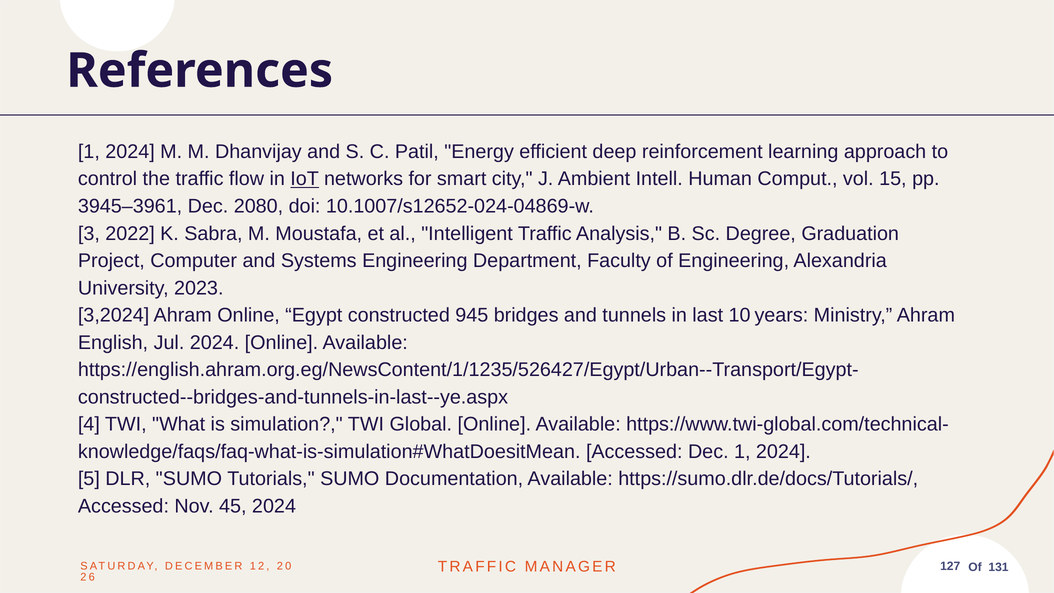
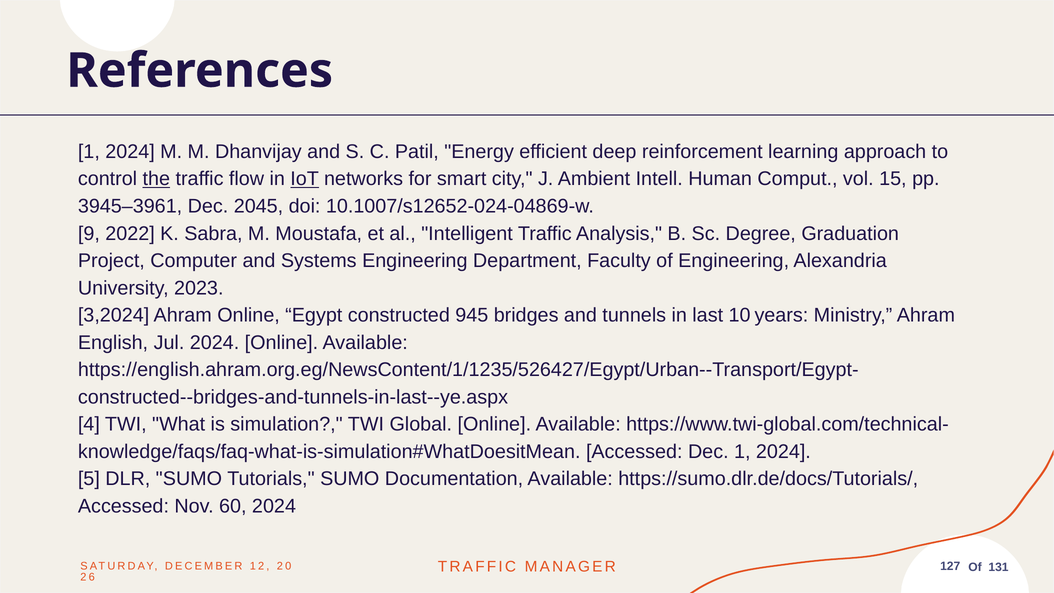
the underline: none -> present
2080: 2080 -> 2045
3: 3 -> 9
45: 45 -> 60
